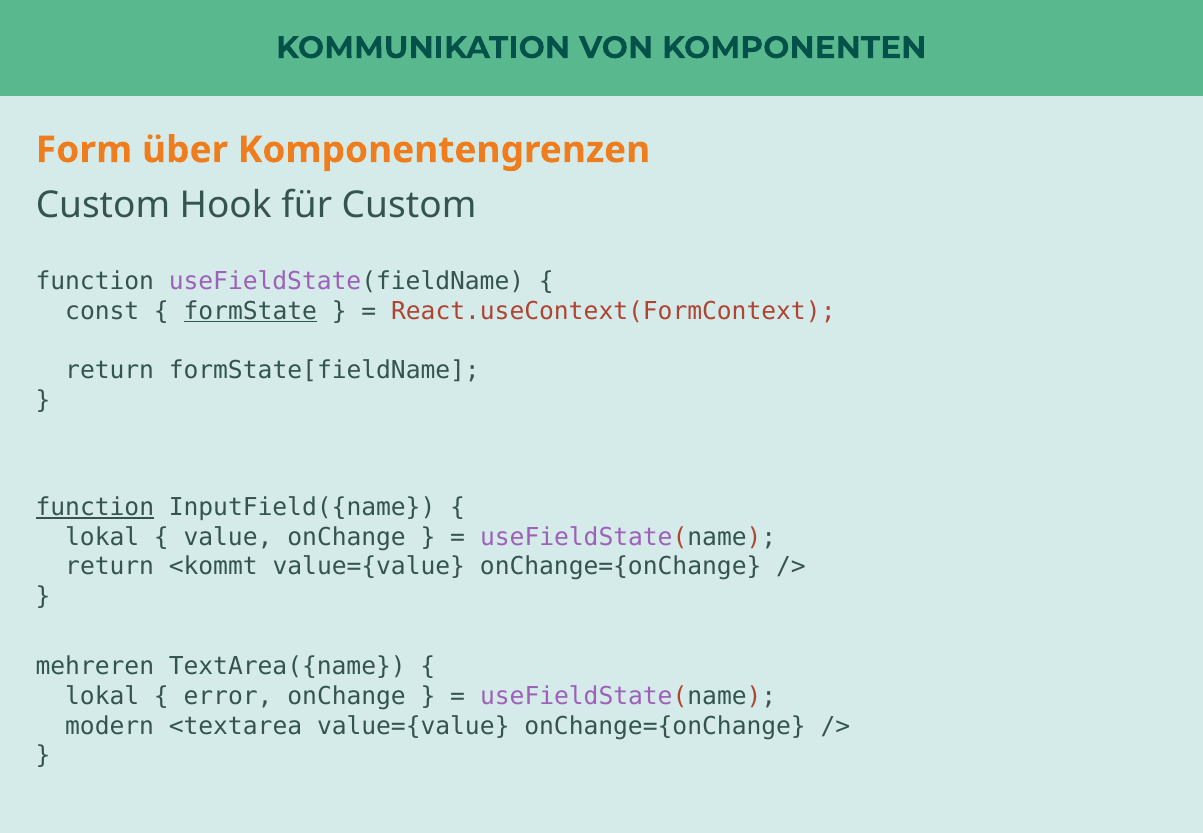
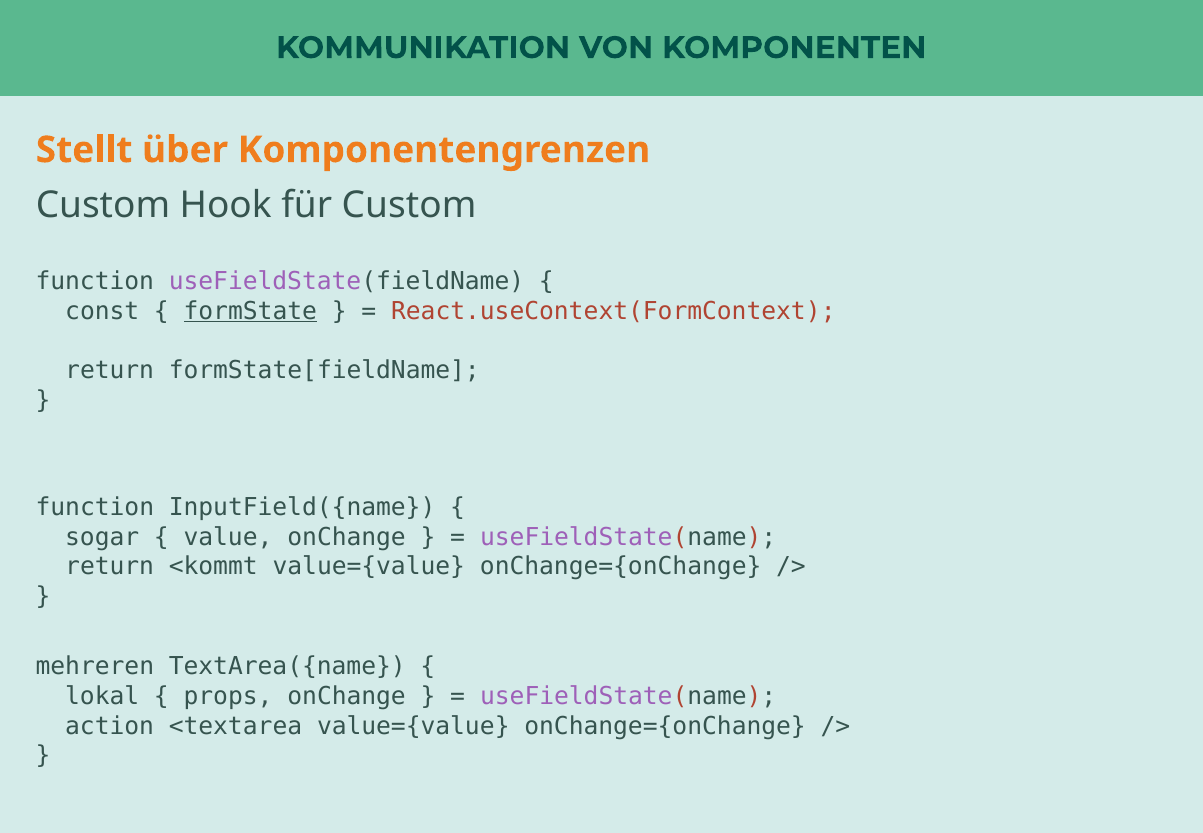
Form: Form -> Stellt
function at (95, 507) underline: present -> none
lokal at (102, 537): lokal -> sogar
error: error -> props
modern: modern -> action
